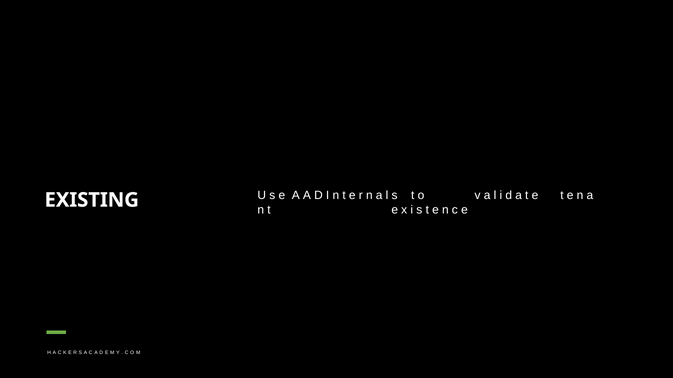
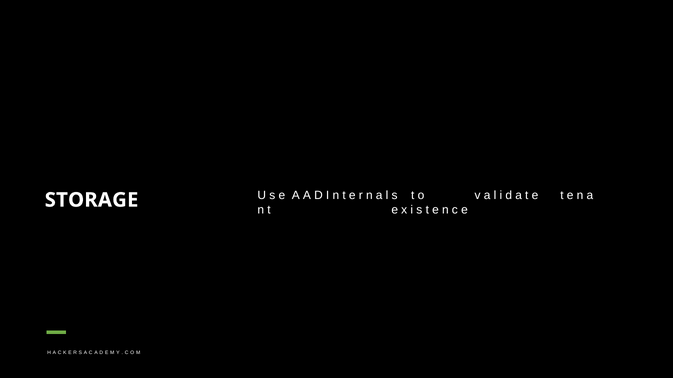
EXISTING: EXISTING -> STORAGE
